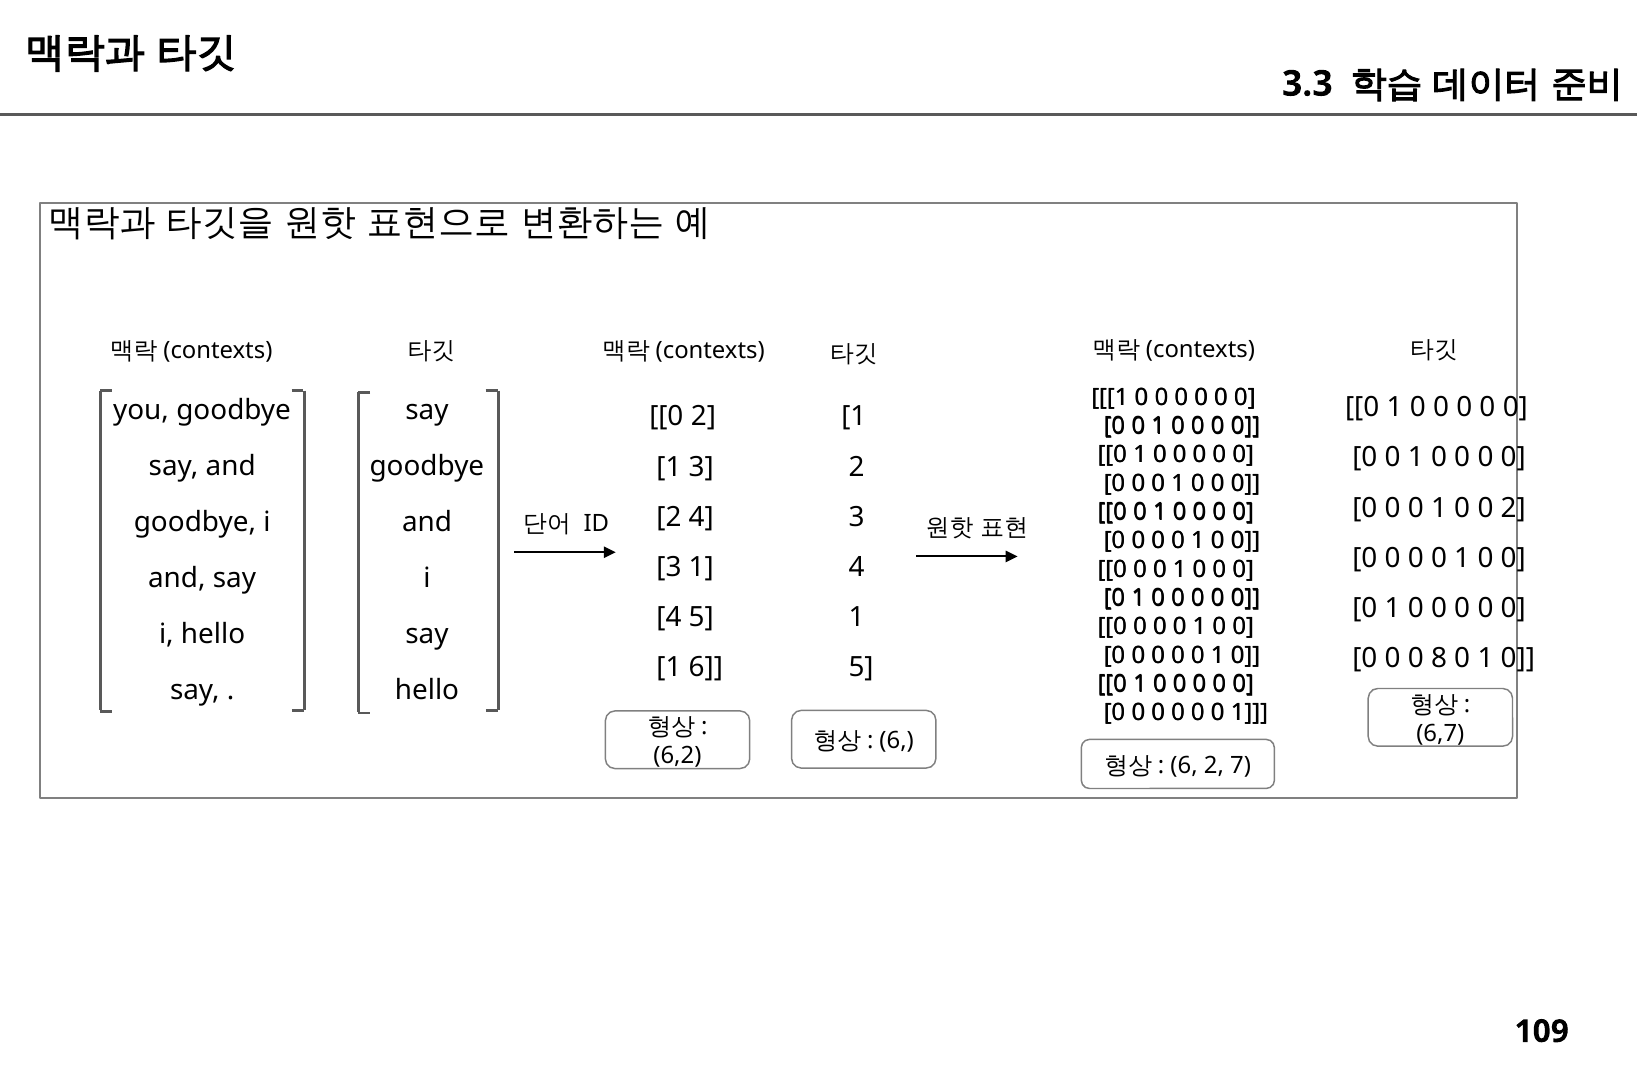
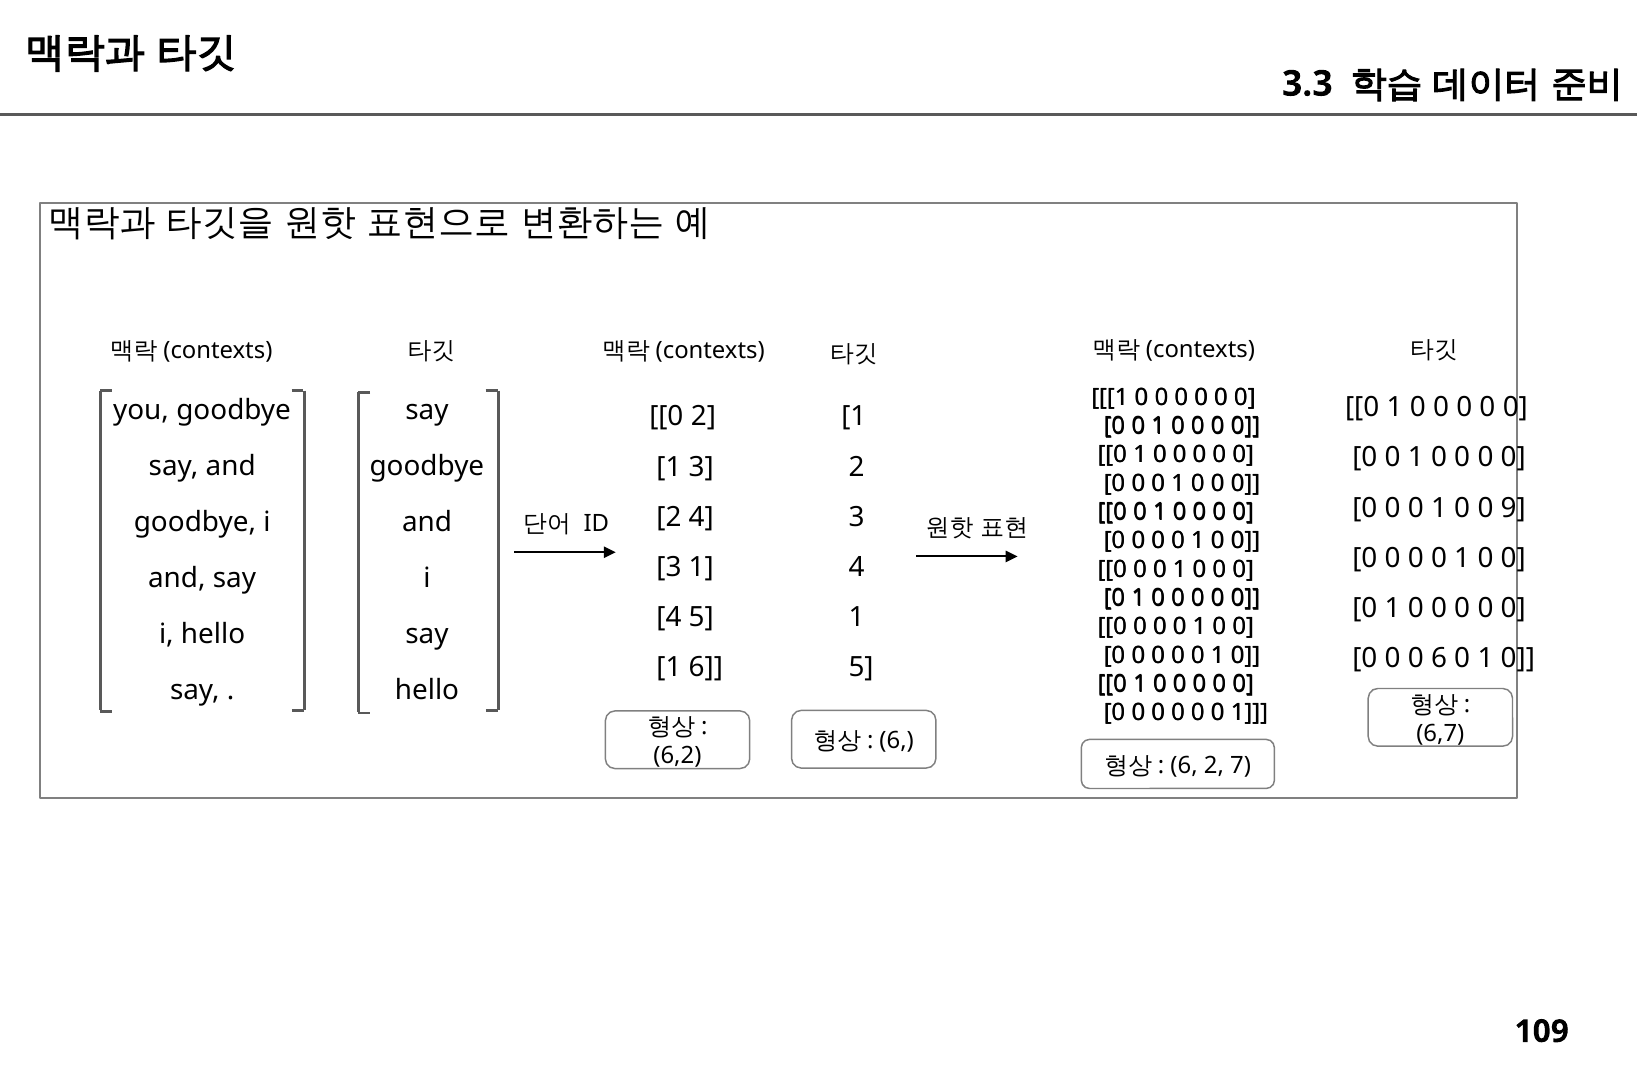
0 0 2: 2 -> 9
0 8: 8 -> 6
